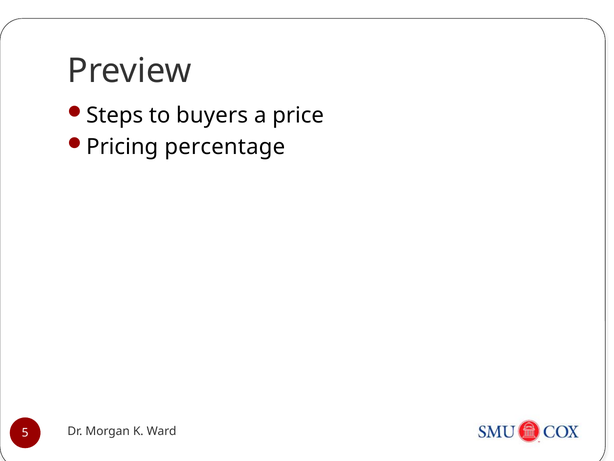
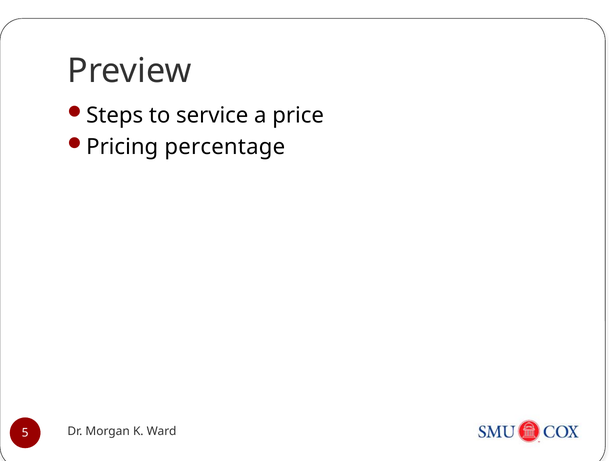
buyers: buyers -> service
